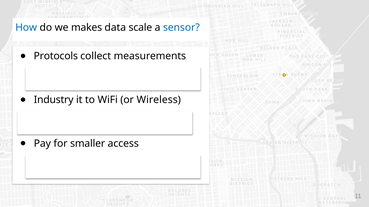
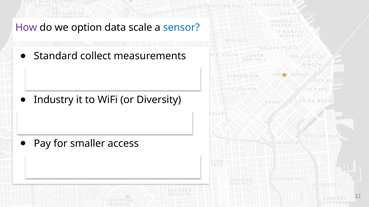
How colour: blue -> purple
makes: makes -> option
Protocols: Protocols -> Standard
Wireless: Wireless -> Diversity
